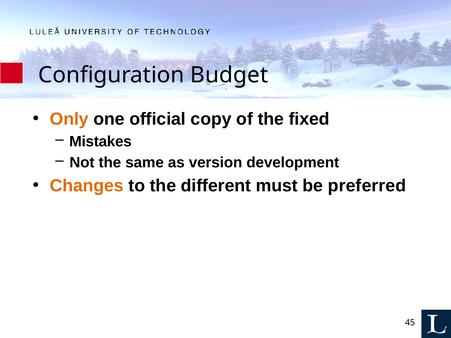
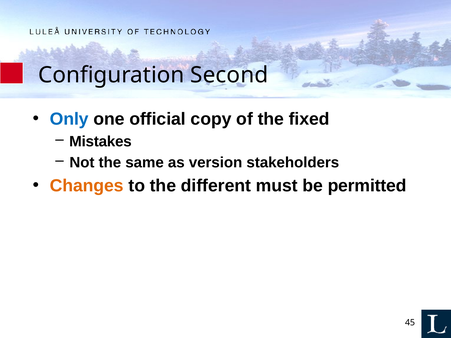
Budget: Budget -> Second
Only colour: orange -> blue
development: development -> stakeholders
preferred: preferred -> permitted
